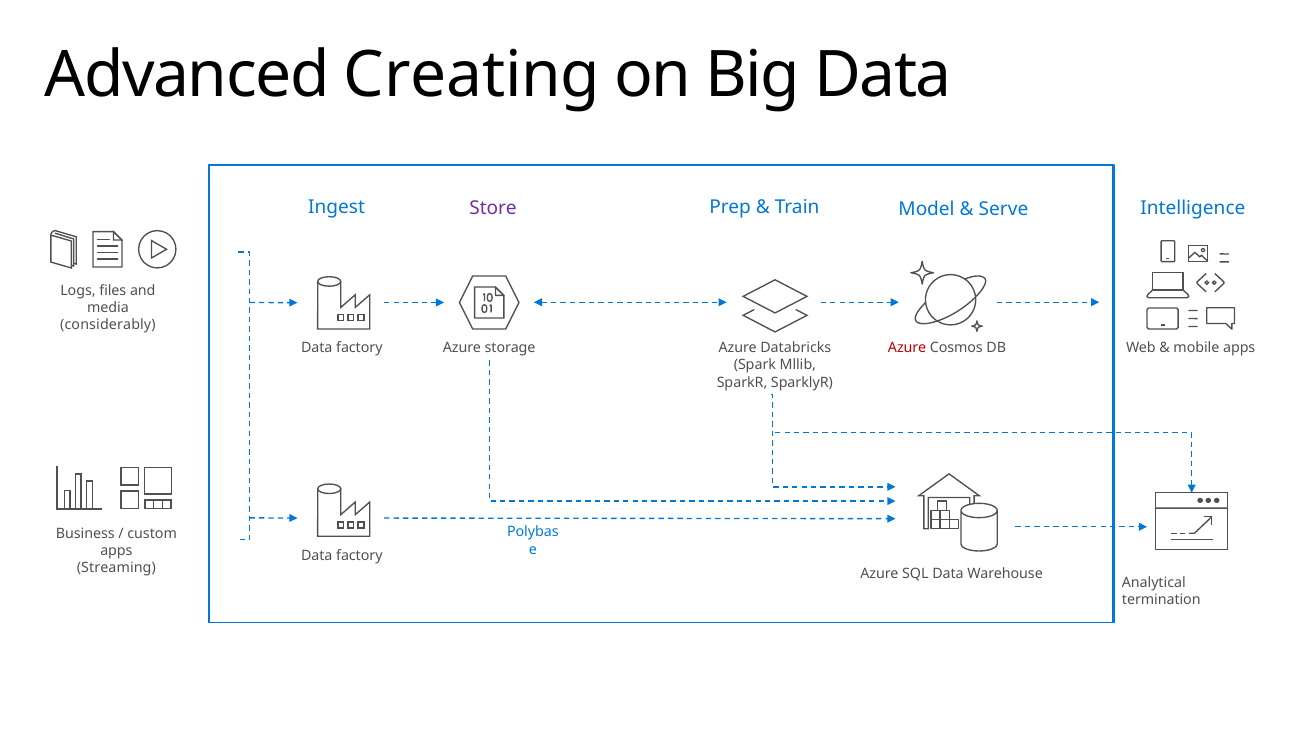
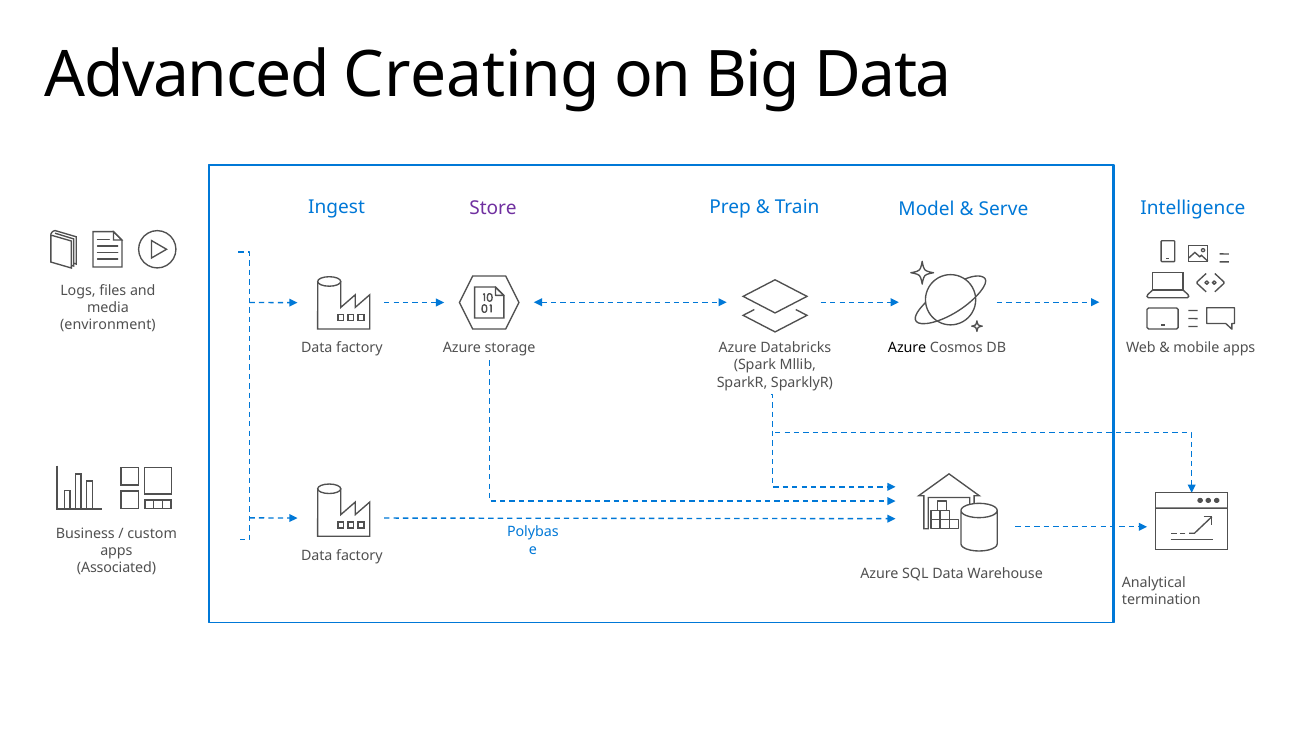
considerably: considerably -> environment
Azure at (907, 348) colour: red -> black
Streaming: Streaming -> Associated
